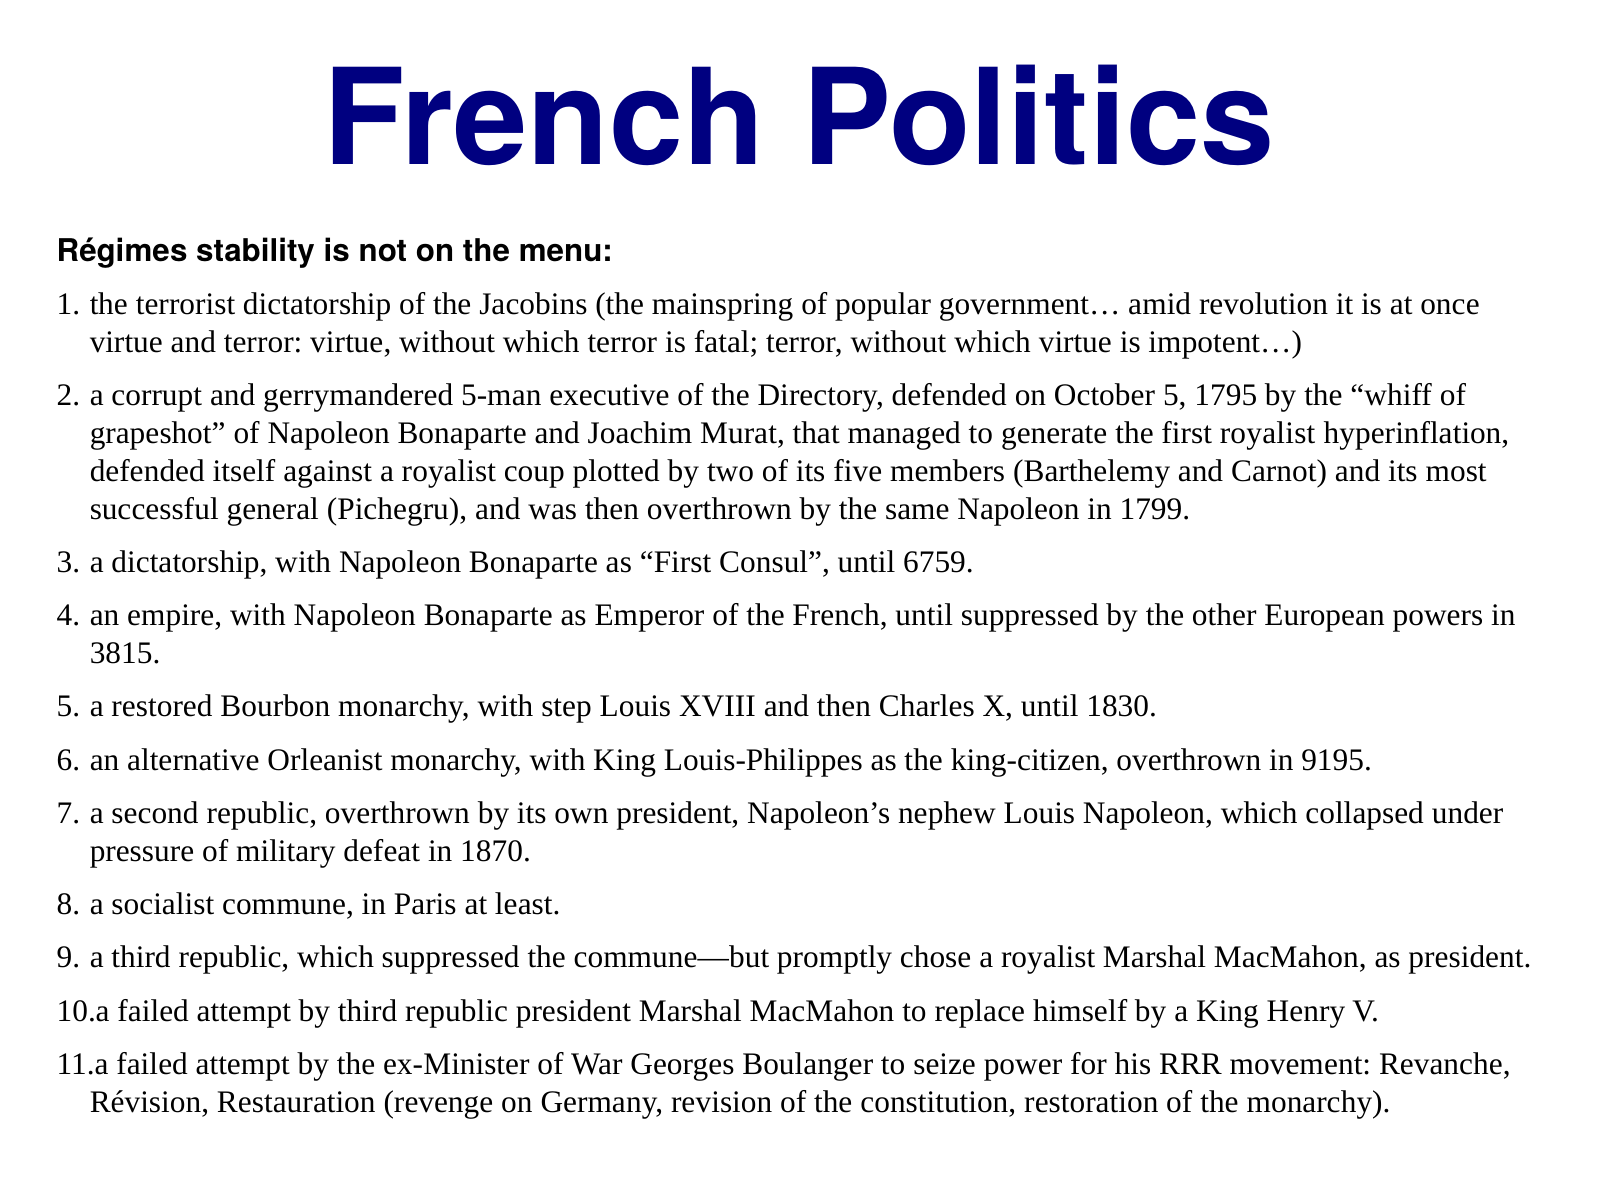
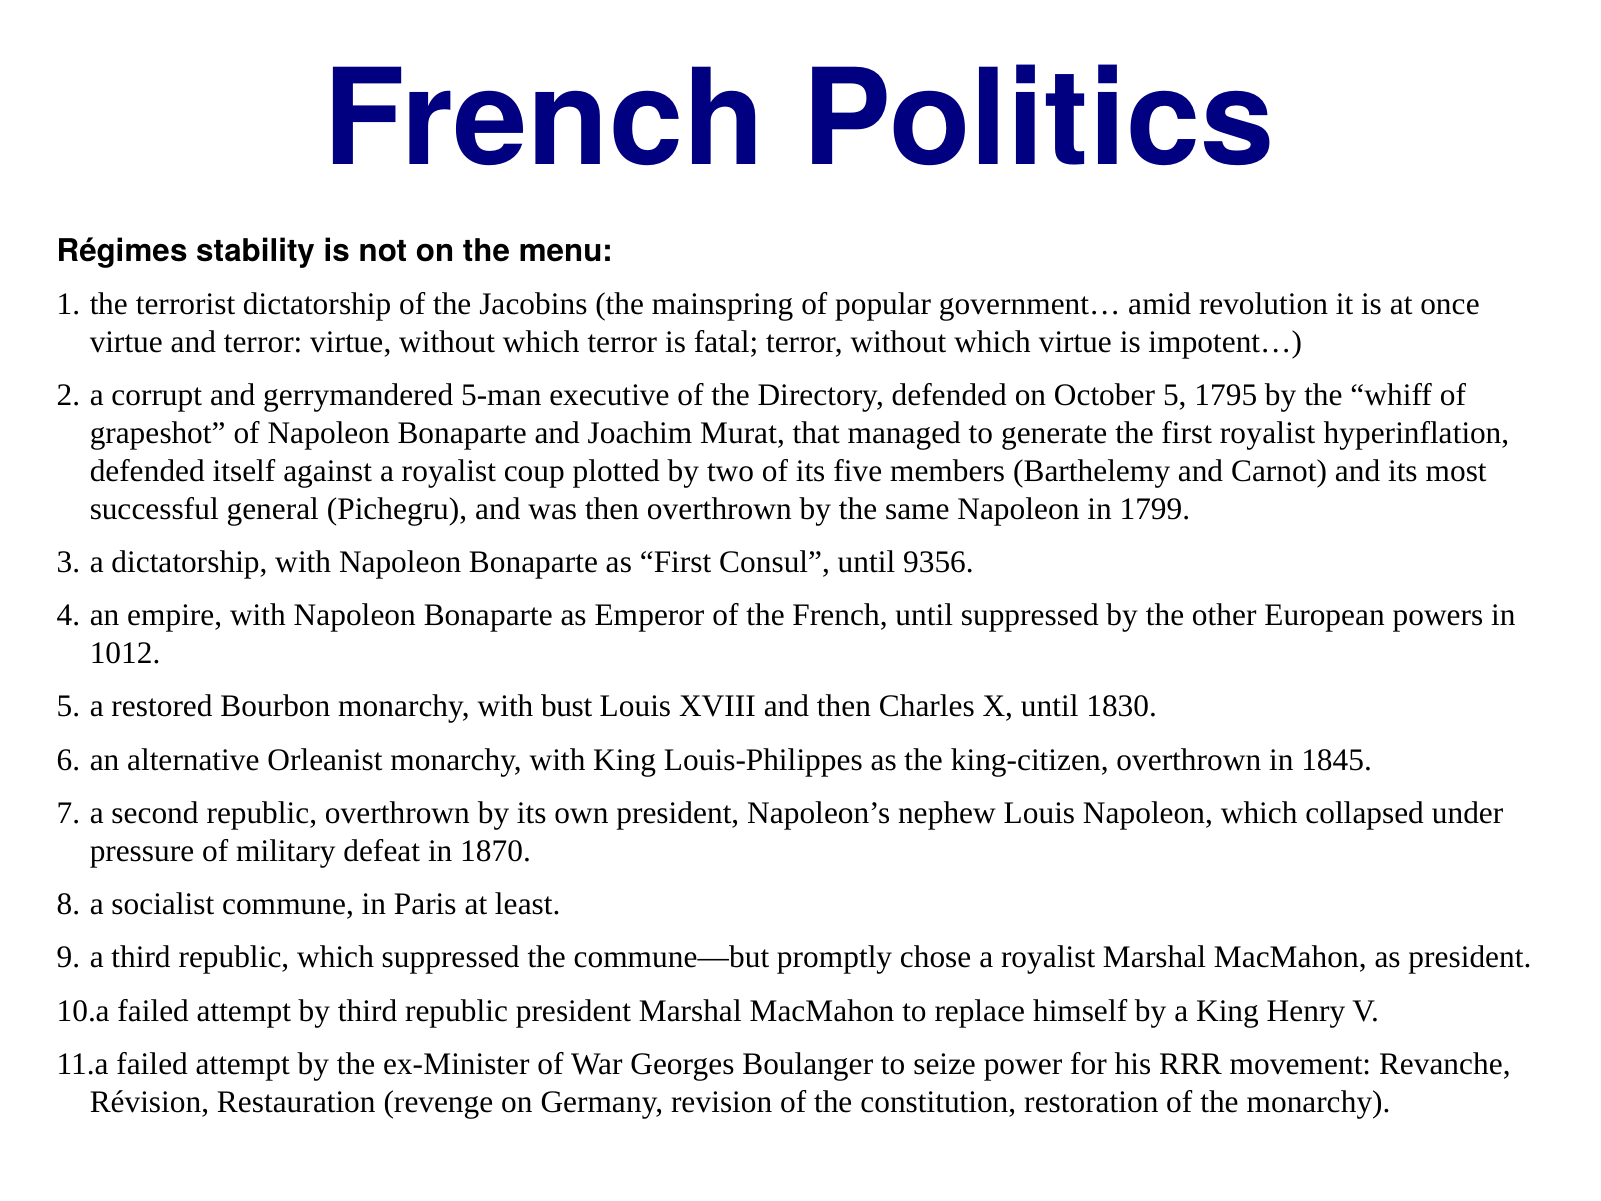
6759: 6759 -> 9356
3815: 3815 -> 1012
step: step -> bust
9195: 9195 -> 1845
